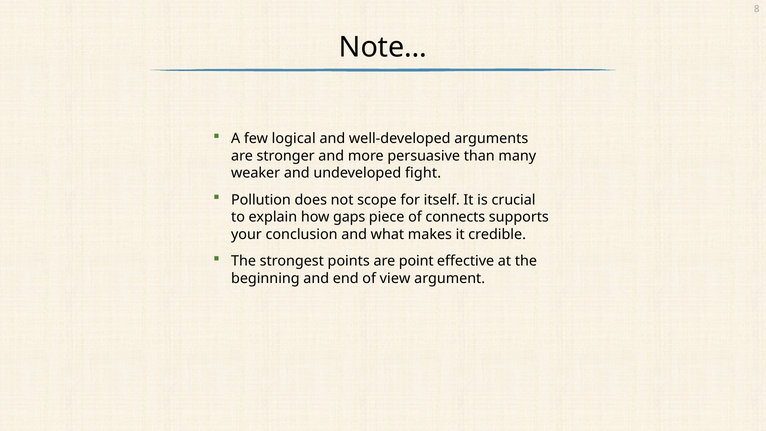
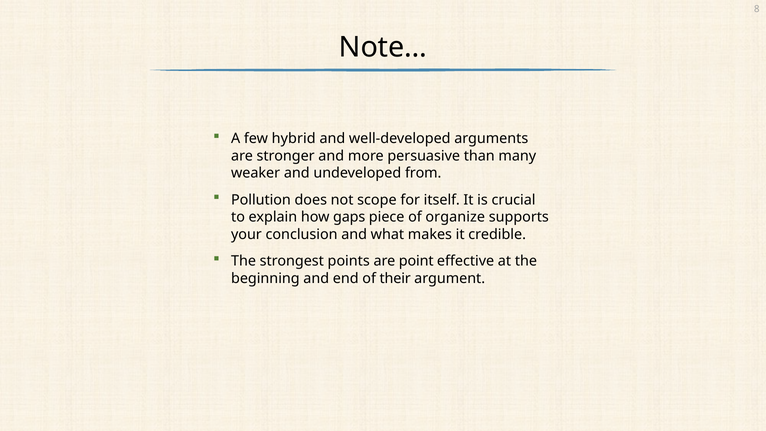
logical: logical -> hybrid
fight: fight -> from
connects: connects -> organize
view: view -> their
